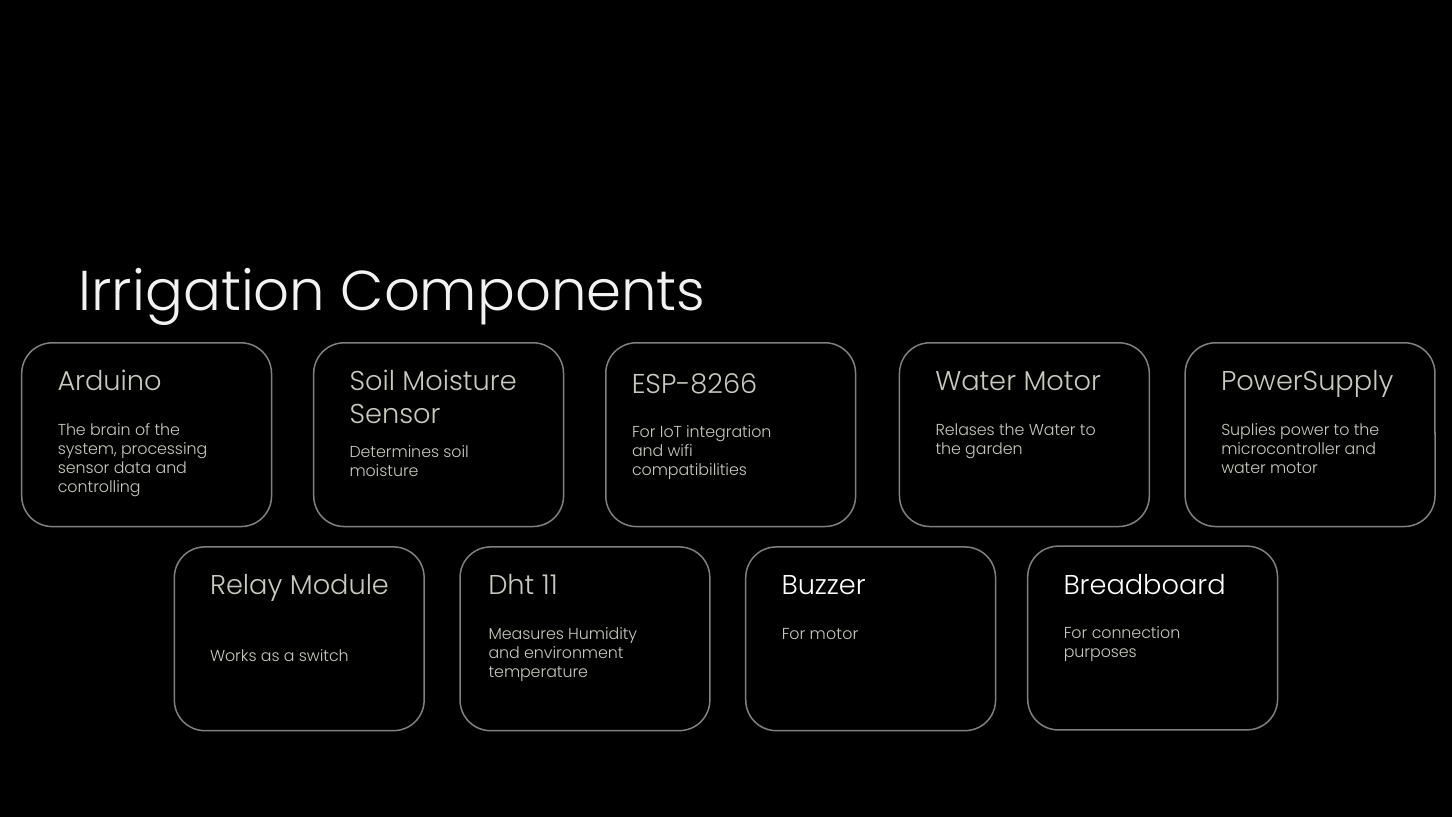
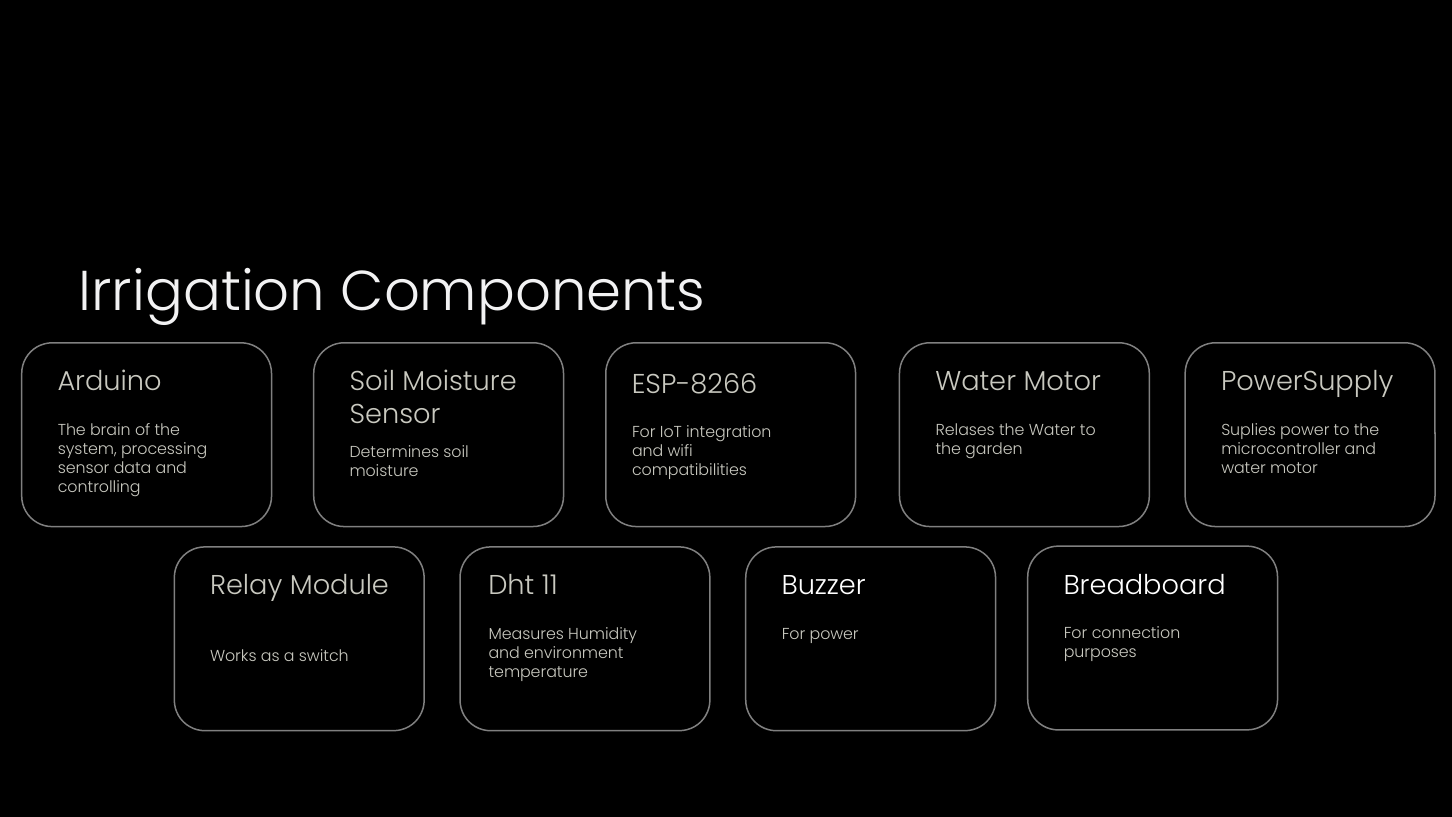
For motor: motor -> power
